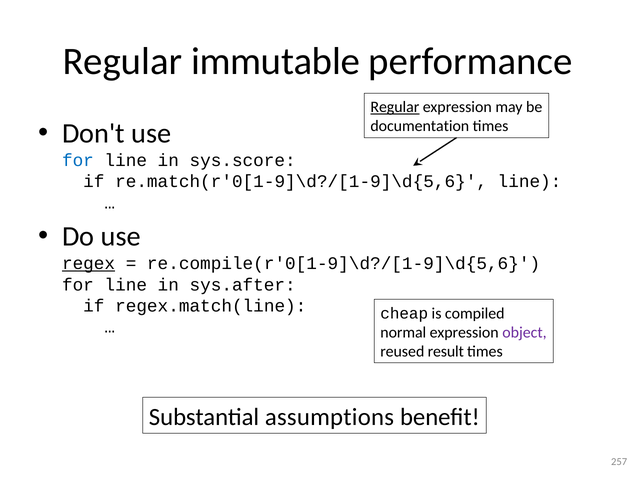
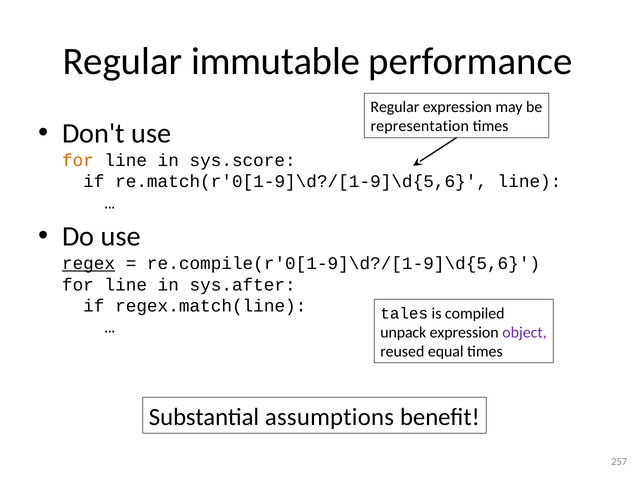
Regular at (395, 107) underline: present -> none
documentation: documentation -> representation
for at (78, 160) colour: blue -> orange
cheap: cheap -> tales
normal: normal -> unpack
result: result -> equal
